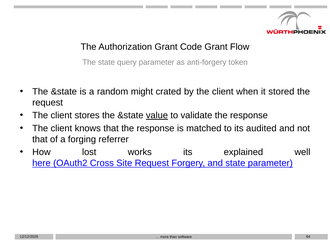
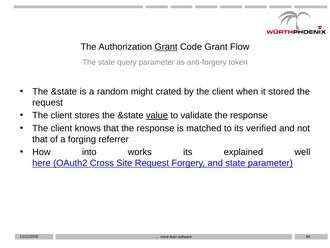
Grant at (166, 47) underline: none -> present
audited: audited -> verified
lost: lost -> into
